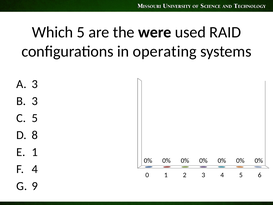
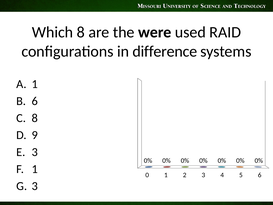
Which 5: 5 -> 8
operating: operating -> difference
3 at (35, 84): 3 -> 1
3 at (35, 101): 3 -> 6
5 at (35, 118): 5 -> 8
8: 8 -> 9
1 at (35, 152): 1 -> 3
4 at (35, 169): 4 -> 1
9 at (35, 186): 9 -> 3
